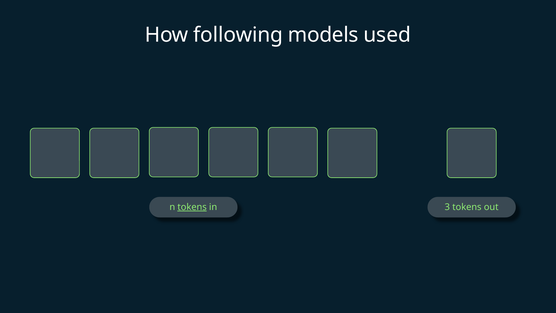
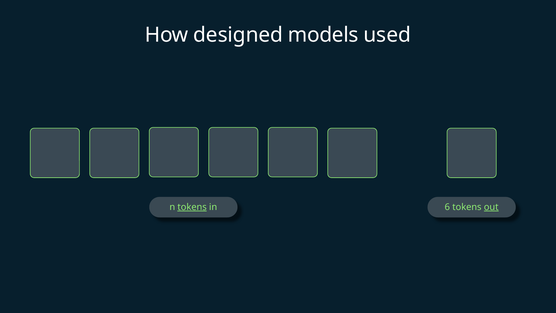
following: following -> designed
3: 3 -> 6
out underline: none -> present
